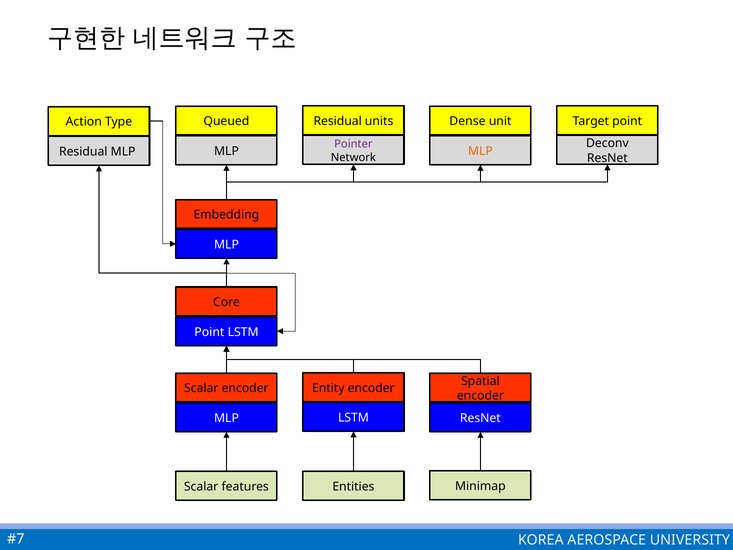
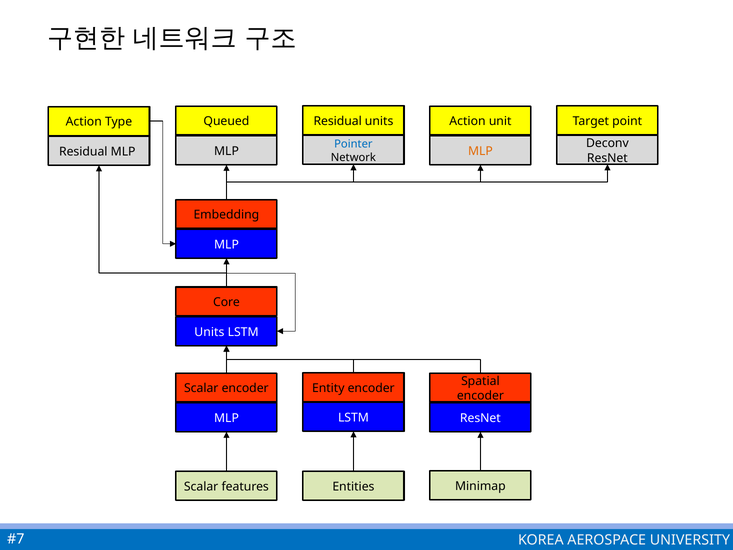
Dense at (467, 121): Dense -> Action
Pointer colour: purple -> blue
Point at (209, 332): Point -> Units
